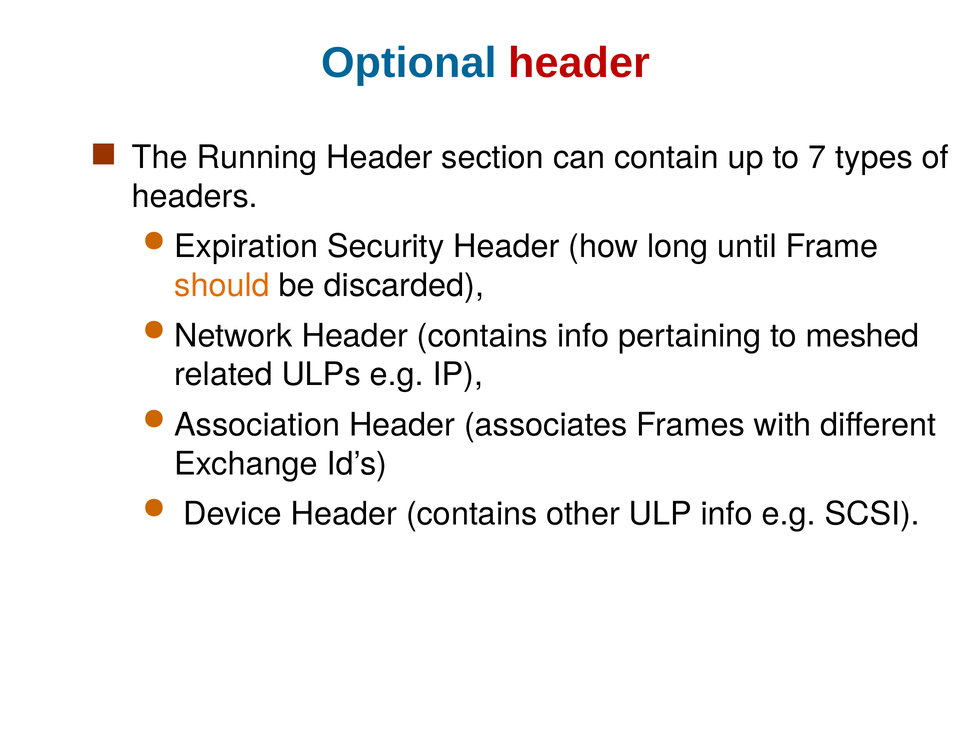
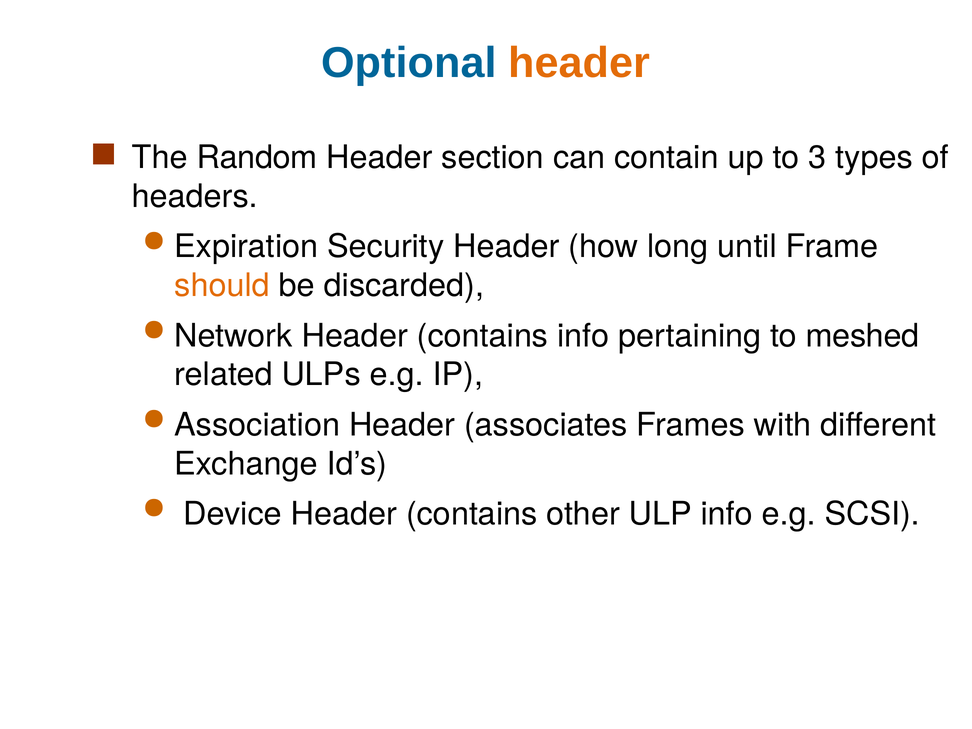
header at (579, 63) colour: red -> orange
Running: Running -> Random
7: 7 -> 3
